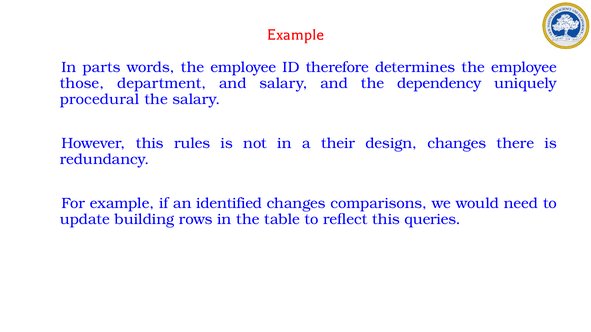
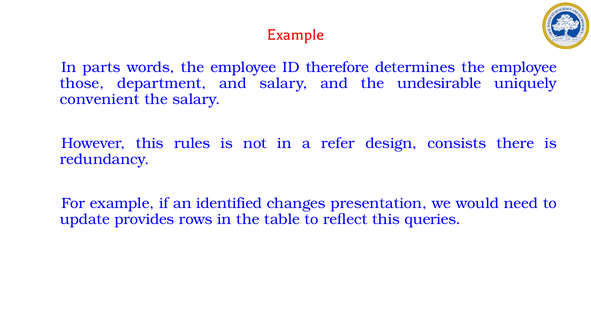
dependency: dependency -> undesirable
procedural: procedural -> convenient
their: their -> refer
design changes: changes -> consists
comparisons: comparisons -> presentation
building: building -> provides
